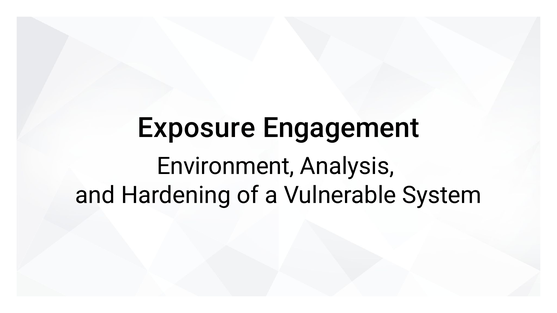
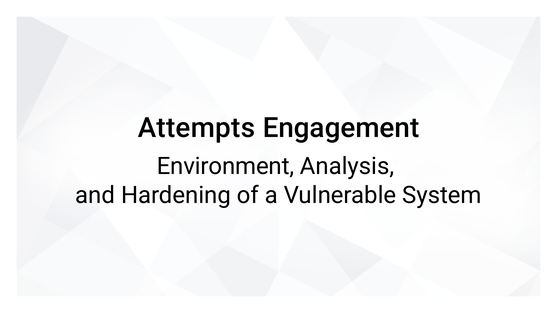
Exposure: Exposure -> Attempts
